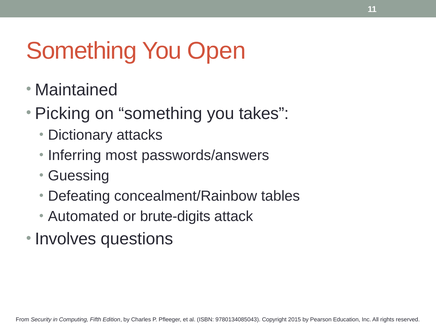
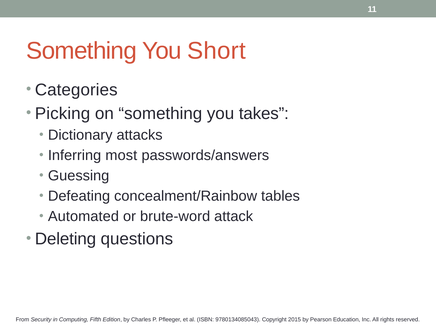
Open: Open -> Short
Maintained: Maintained -> Categories
brute-digits: brute-digits -> brute-word
Involves: Involves -> Deleting
